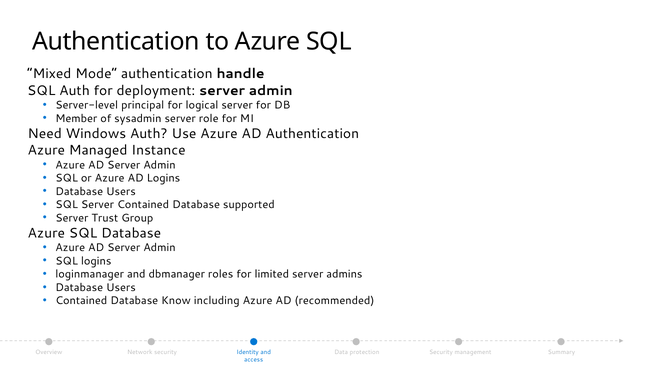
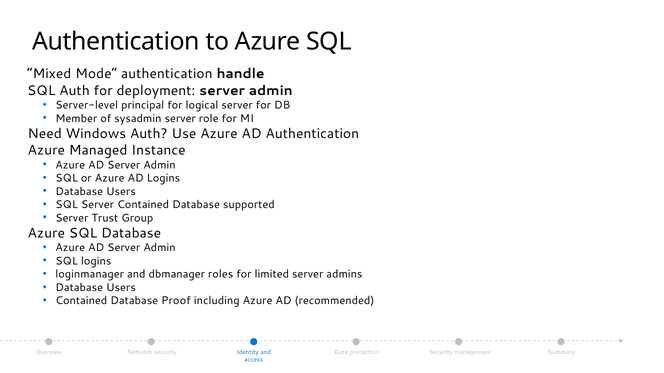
Know: Know -> Proof
